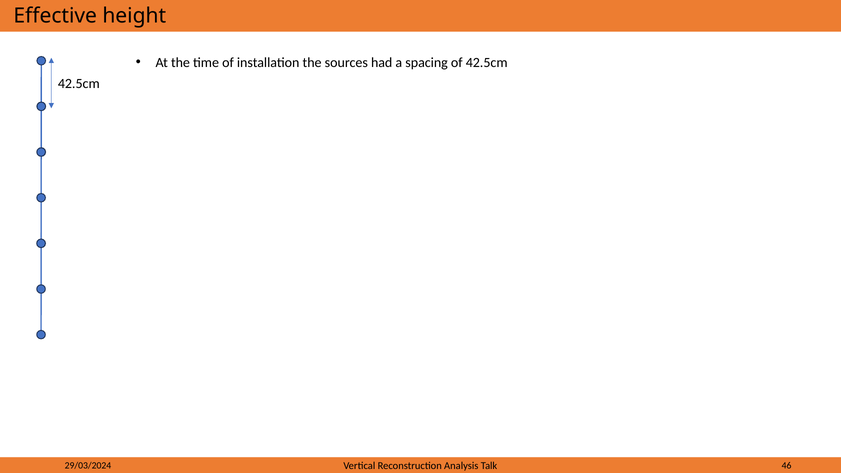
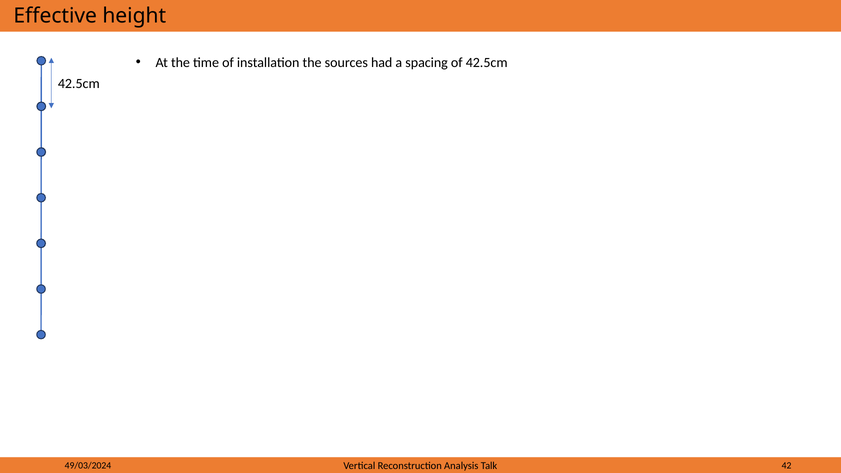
46: 46 -> 42
29/03/2024: 29/03/2024 -> 49/03/2024
